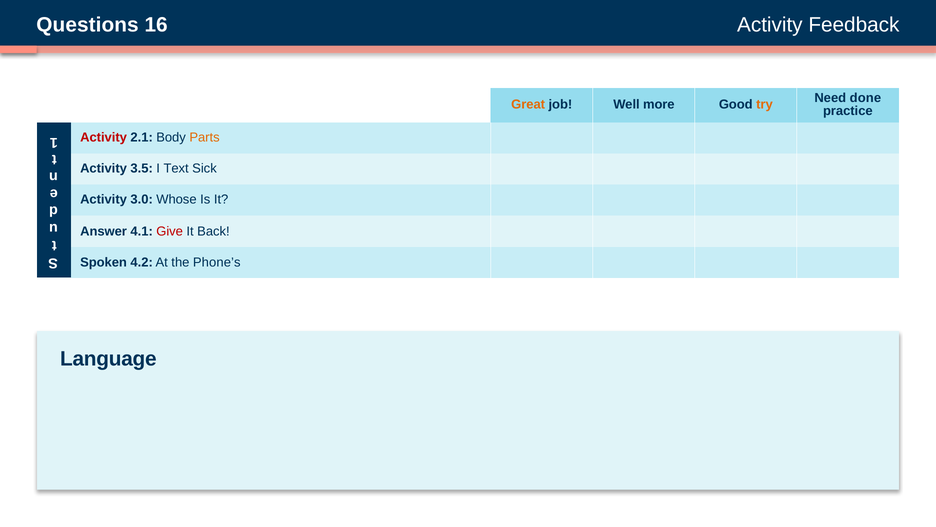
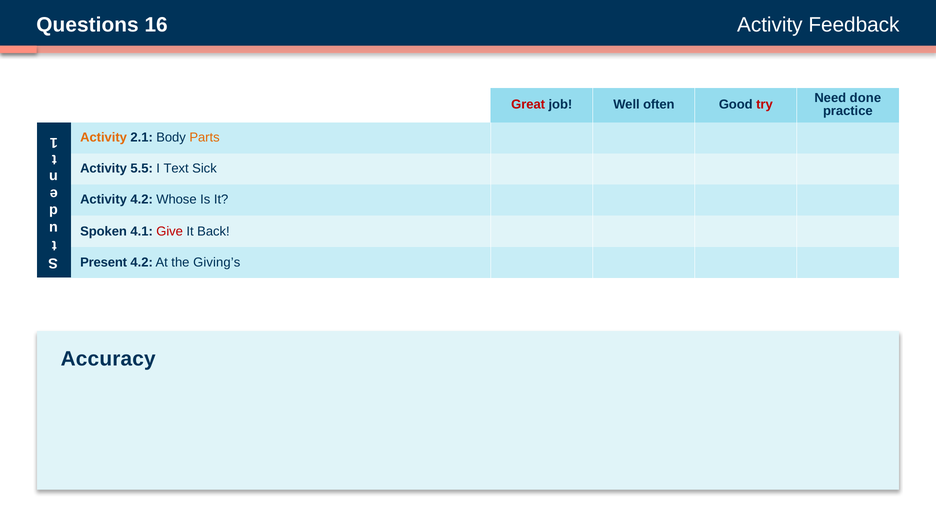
Great colour: orange -> red
more: more -> often
try colour: orange -> red
Activity at (104, 137) colour: red -> orange
3.5: 3.5 -> 5.5
Activity 3.0: 3.0 -> 4.2
Answer: Answer -> Spoken
Spoken: Spoken -> Present
Phone’s: Phone’s -> Giving’s
Language: Language -> Accuracy
